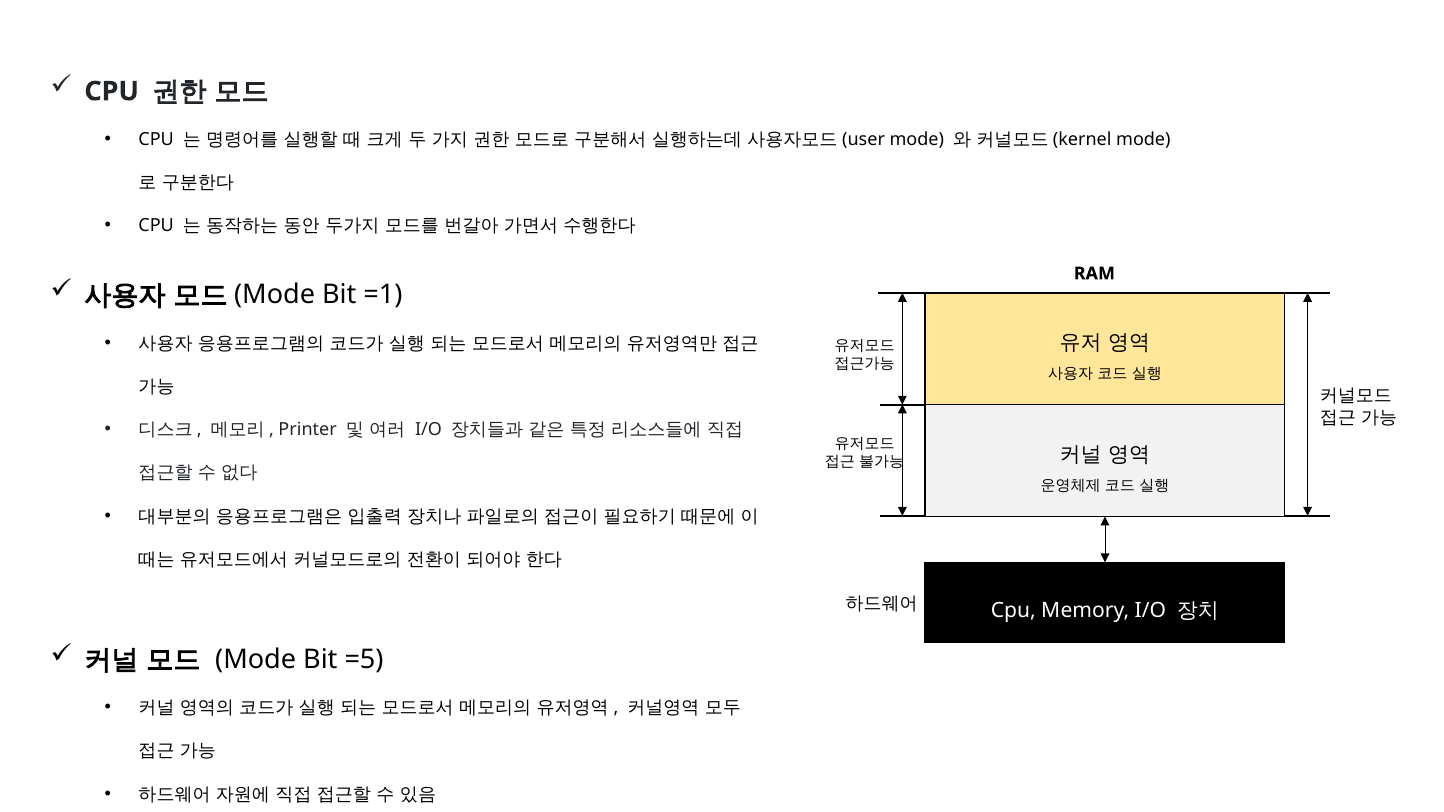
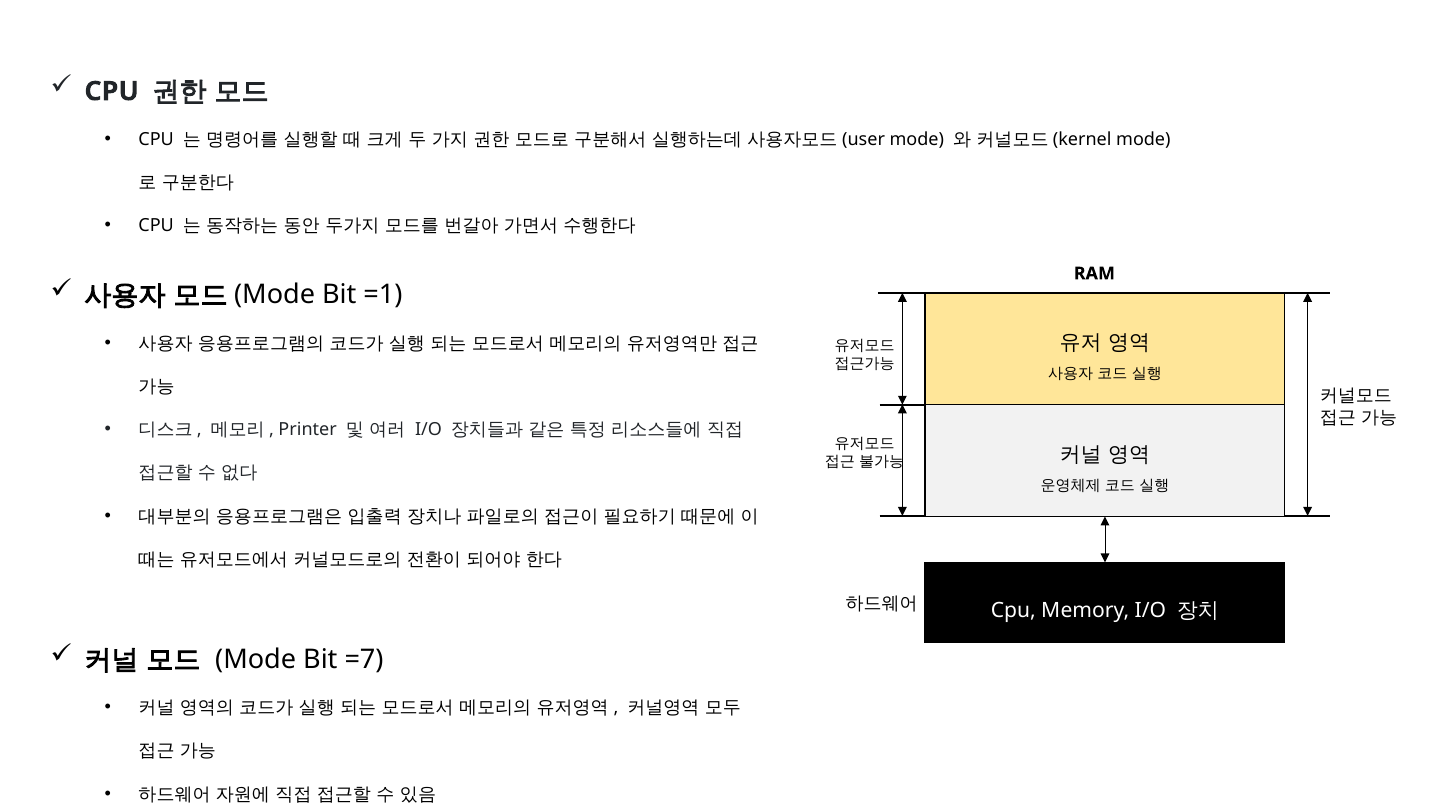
=5: =5 -> =7
